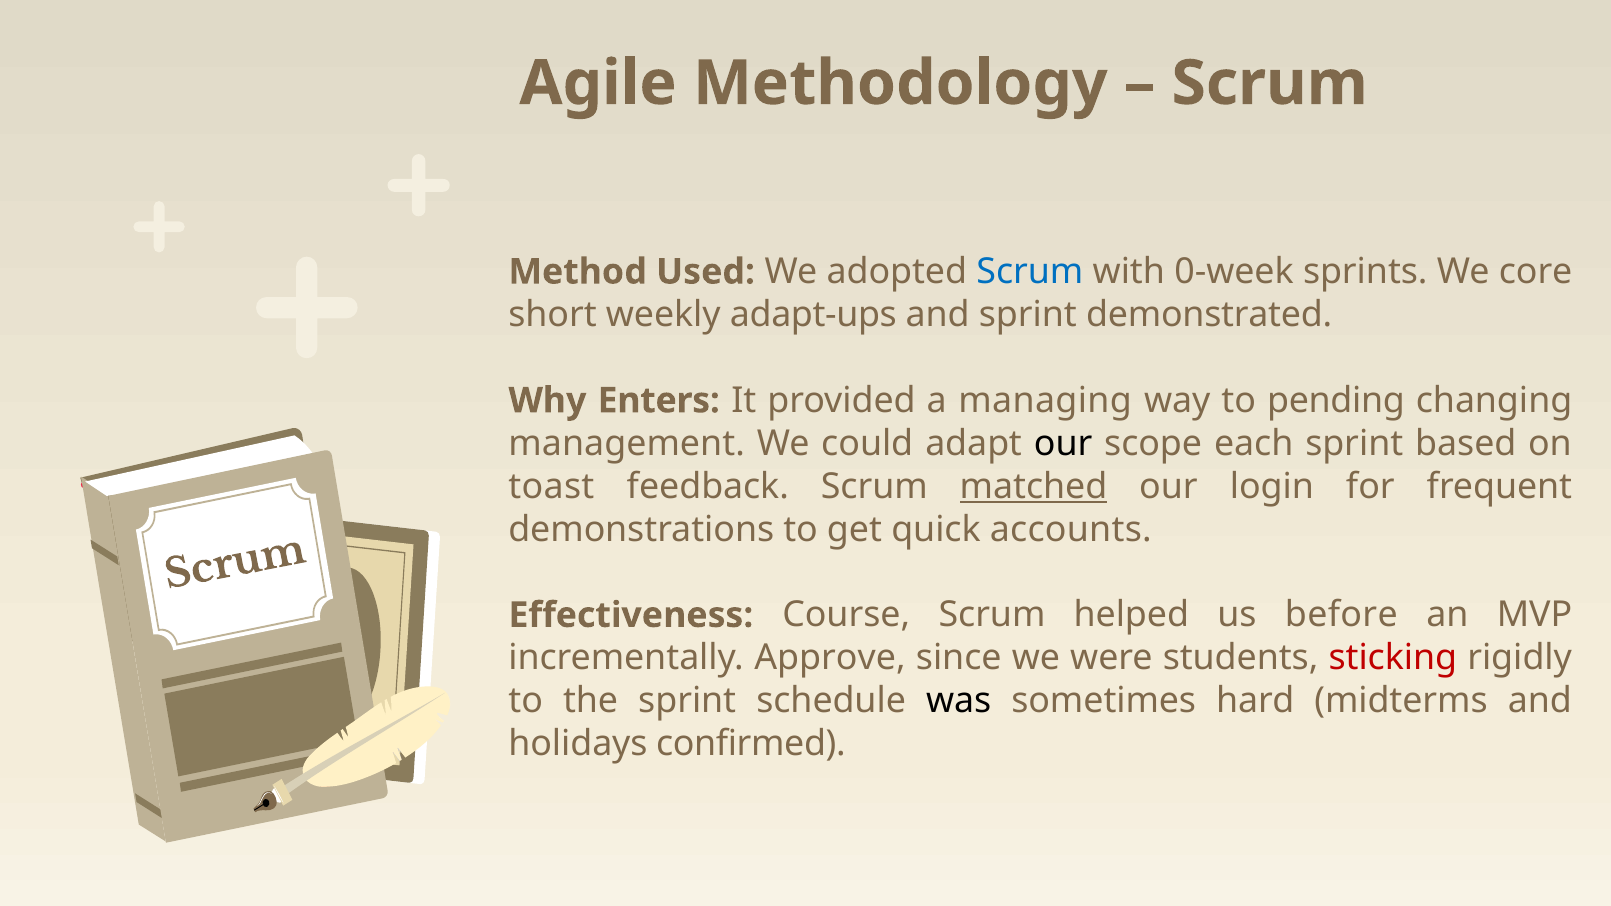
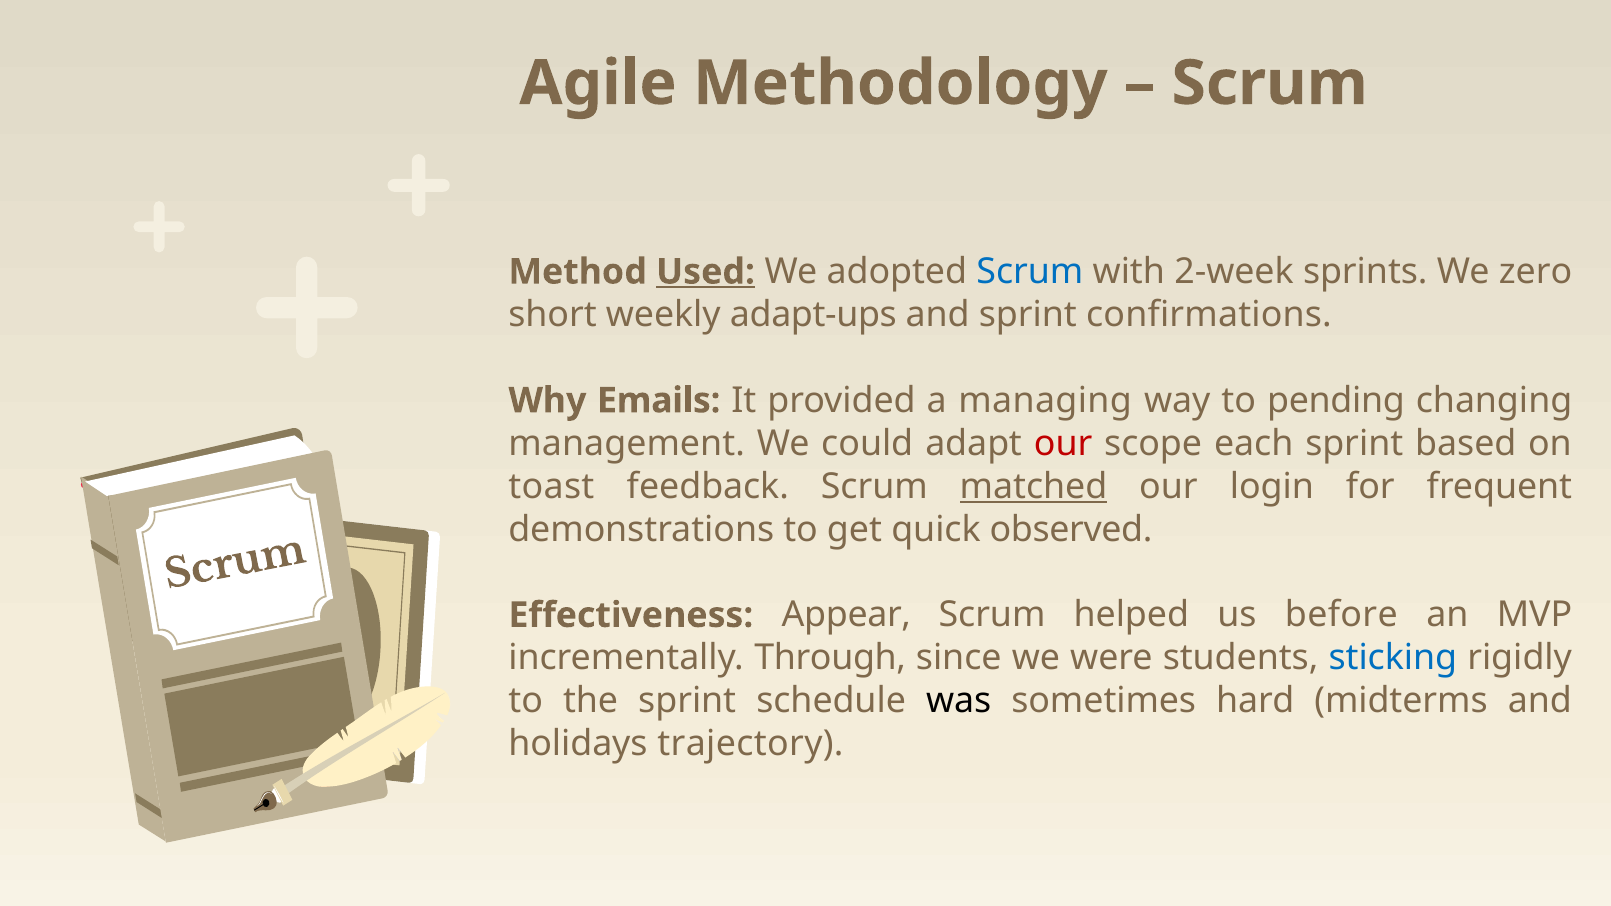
Used underline: none -> present
0-week: 0-week -> 2-week
core: core -> zero
demonstrated: demonstrated -> confirmations
Enters: Enters -> Emails
our at (1063, 444) colour: black -> red
accounts: accounts -> observed
Course: Course -> Appear
Approve: Approve -> Through
sticking colour: red -> blue
confirmed: confirmed -> trajectory
